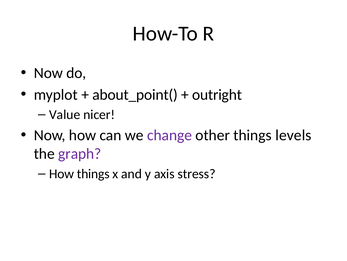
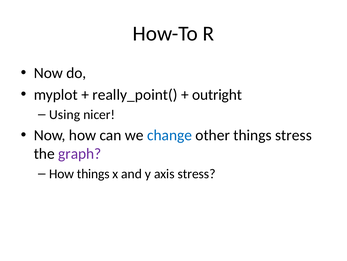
about_point(: about_point( -> really_point(
Value: Value -> Using
change colour: purple -> blue
things levels: levels -> stress
